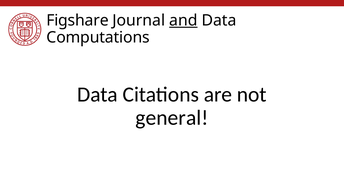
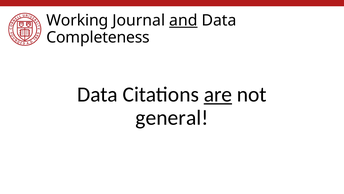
Figshare: Figshare -> Working
Computations: Computations -> Completeness
are underline: none -> present
